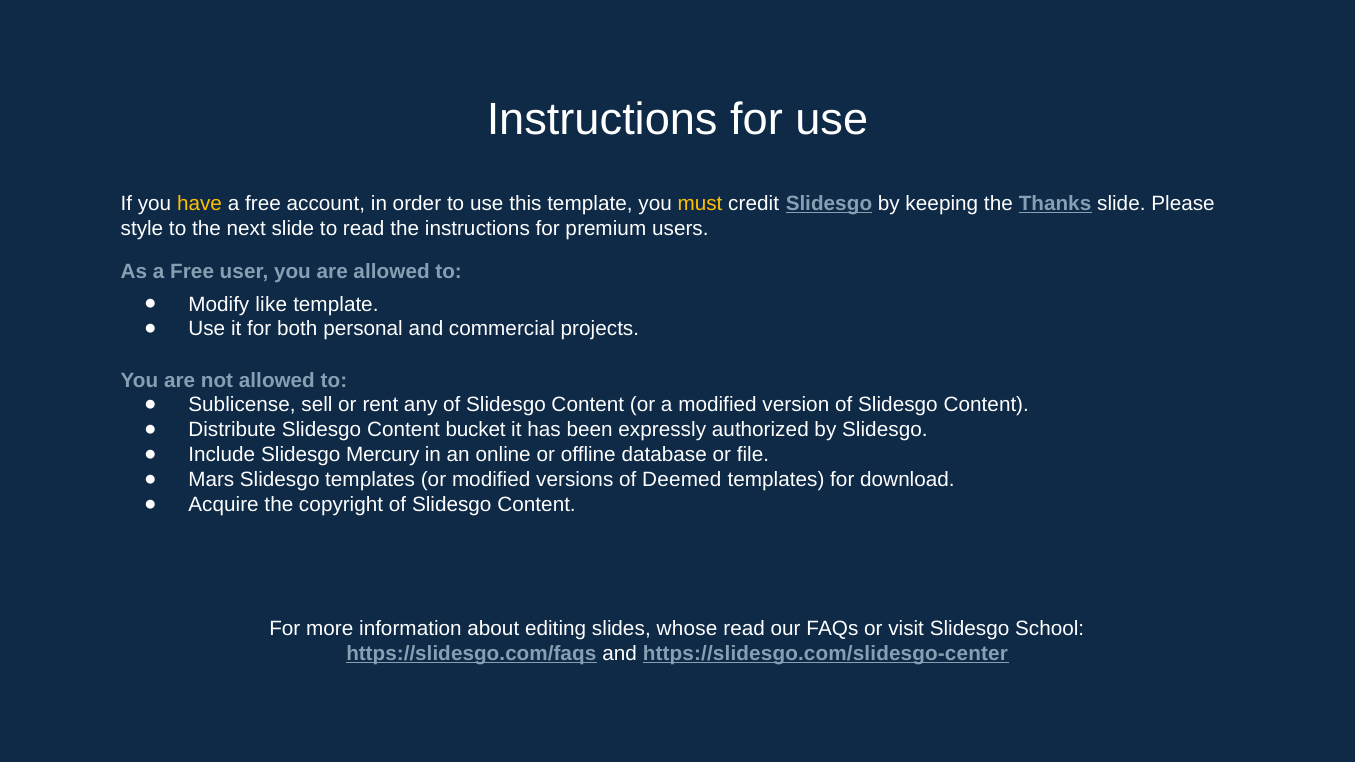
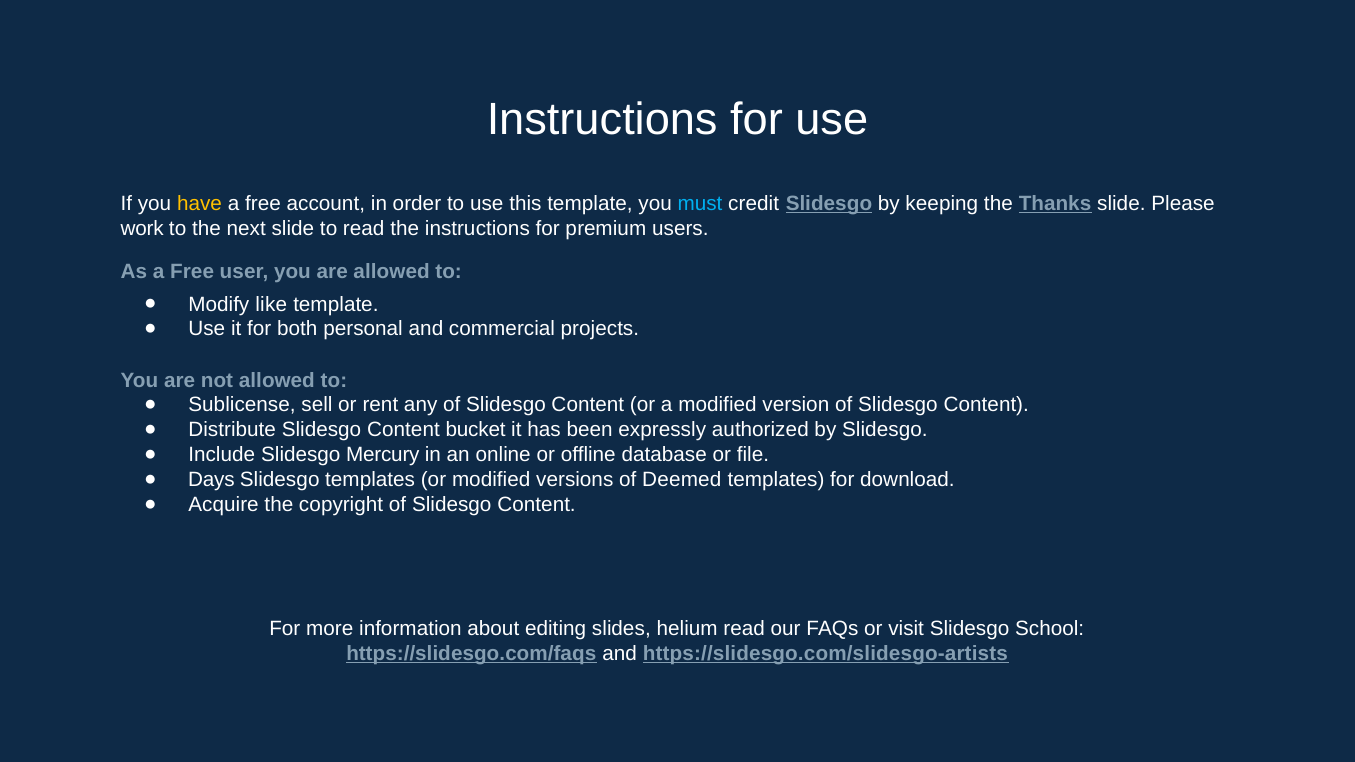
must colour: yellow -> light blue
style: style -> work
Mars: Mars -> Days
whose: whose -> helium
https://slidesgo.com/slidesgo-center: https://slidesgo.com/slidesgo-center -> https://slidesgo.com/slidesgo-artists
